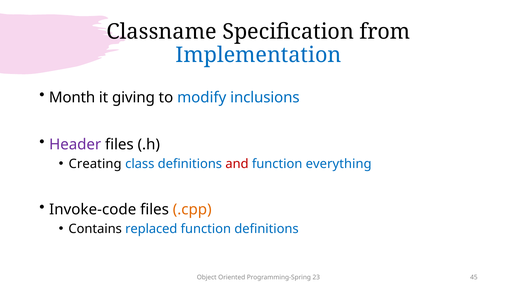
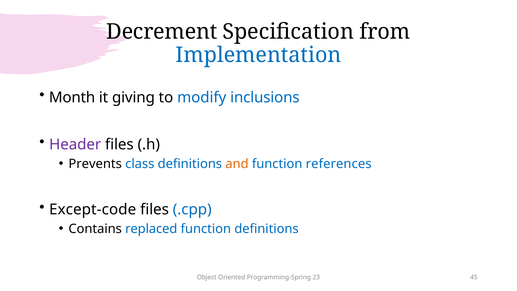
Classname: Classname -> Decrement
Creating: Creating -> Prevents
and colour: red -> orange
everything: everything -> references
Invoke-code: Invoke-code -> Except-code
.cpp colour: orange -> blue
